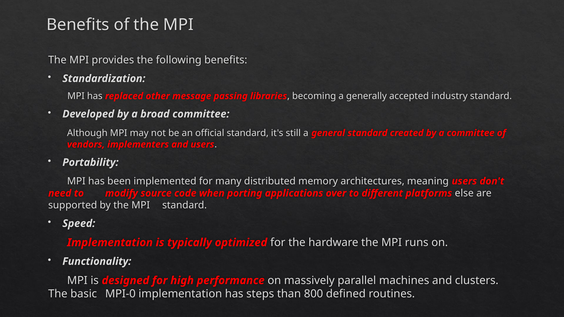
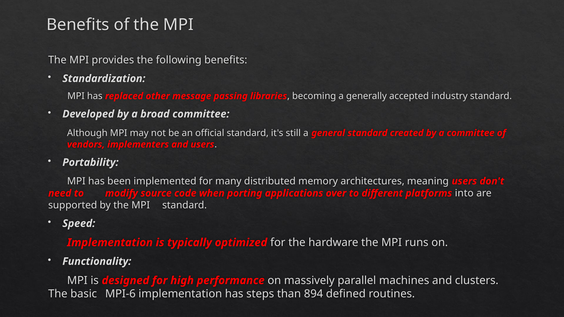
else: else -> into
MPI-0: MPI-0 -> MPI-6
800: 800 -> 894
